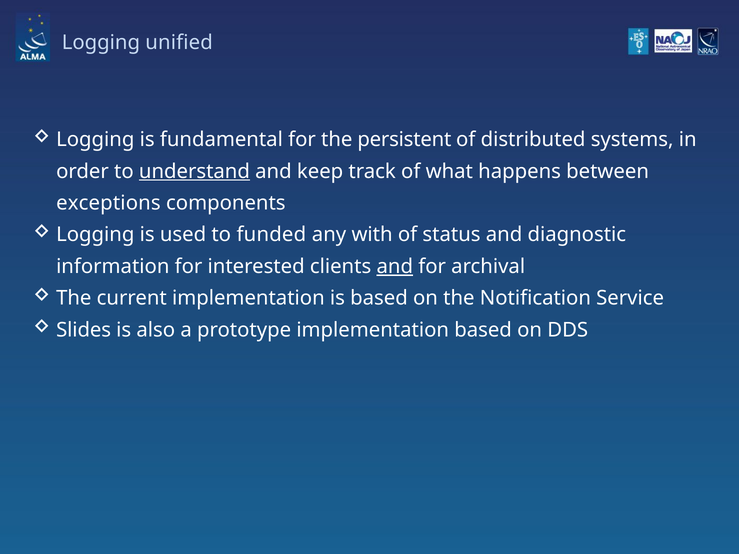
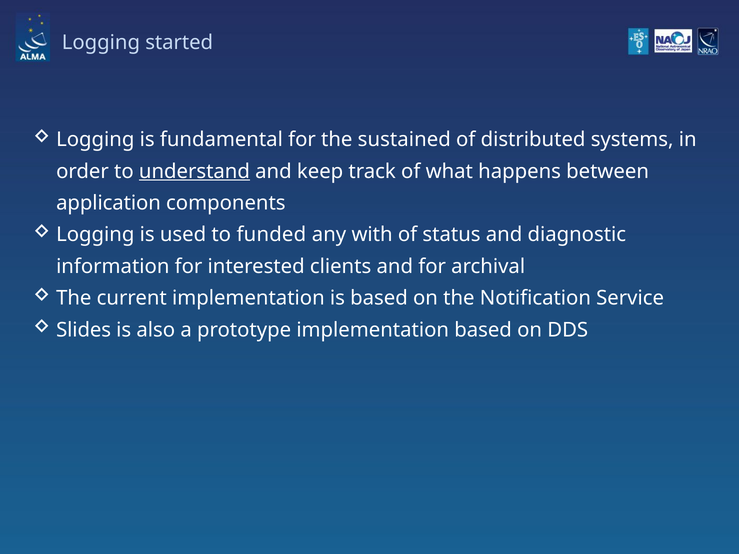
unified: unified -> started
persistent: persistent -> sustained
exceptions: exceptions -> application
and at (395, 266) underline: present -> none
